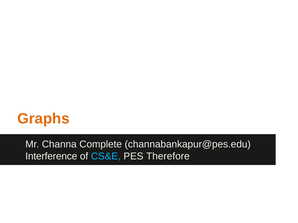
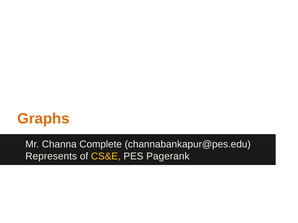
Interference: Interference -> Represents
CS&E colour: light blue -> yellow
Therefore: Therefore -> Pagerank
